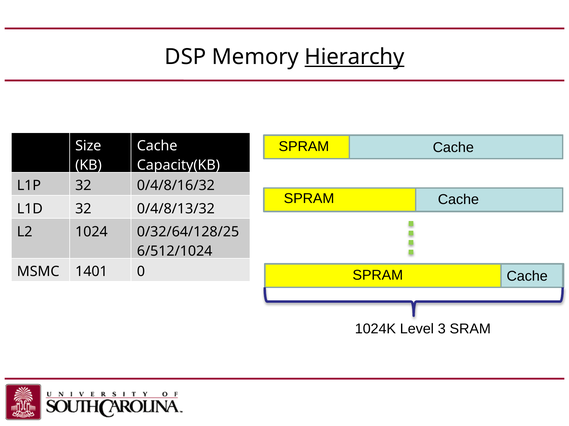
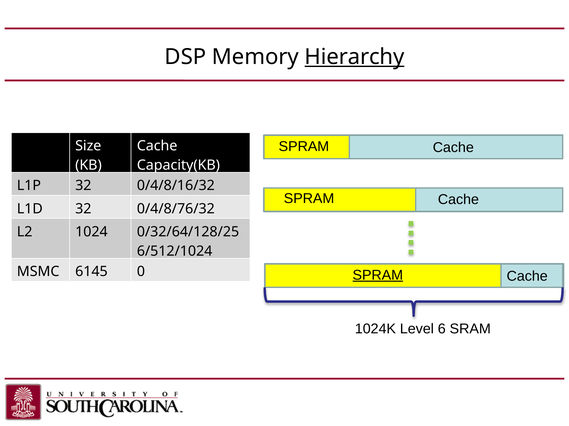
0/4/8/13/32: 0/4/8/13/32 -> 0/4/8/76/32
1401: 1401 -> 6145
SPRAM at (378, 276) underline: none -> present
3: 3 -> 6
